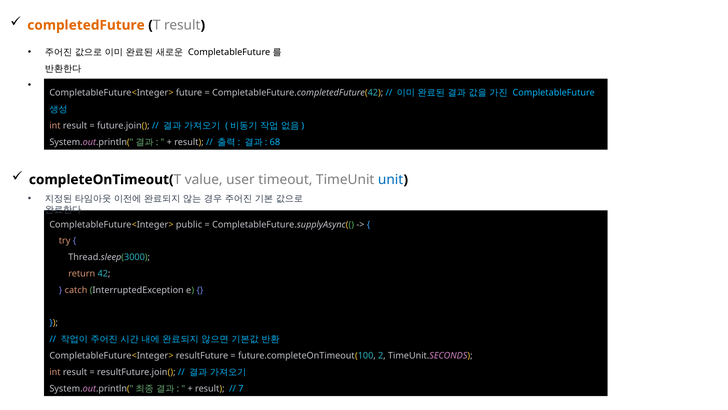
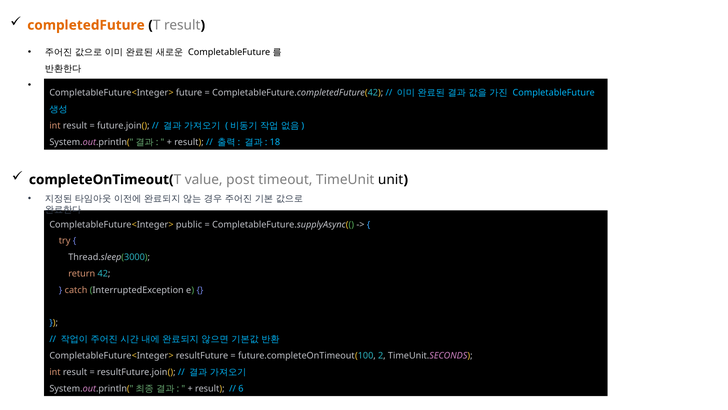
68: 68 -> 18
user: user -> post
unit colour: blue -> black
7: 7 -> 6
